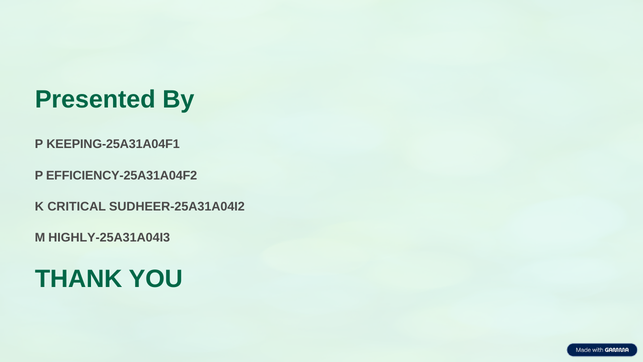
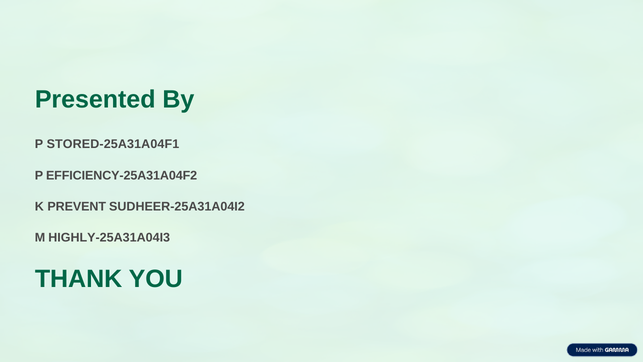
KEEPING-25A31A04F1: KEEPING-25A31A04F1 -> STORED-25A31A04F1
CRITICAL: CRITICAL -> PREVENT
